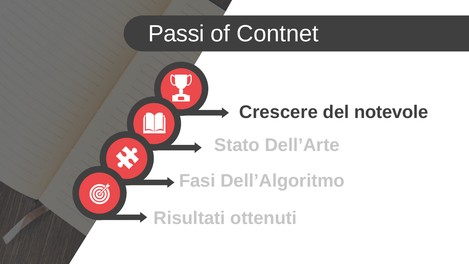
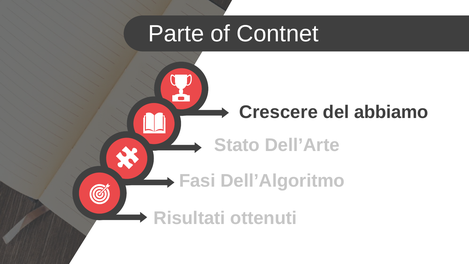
Passi: Passi -> Parte
notevole: notevole -> abbiamo
